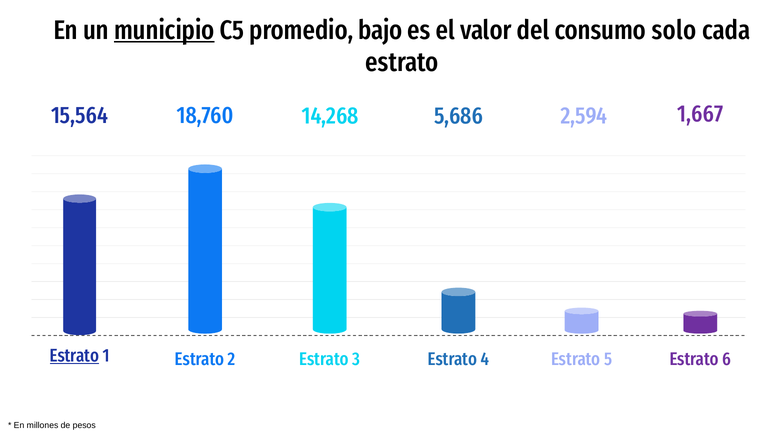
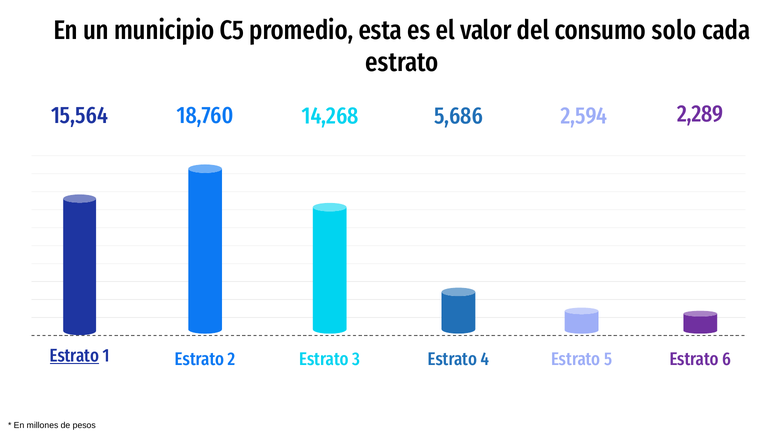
municipio underline: present -> none
bajo: bajo -> esta
1,667: 1,667 -> 2,289
